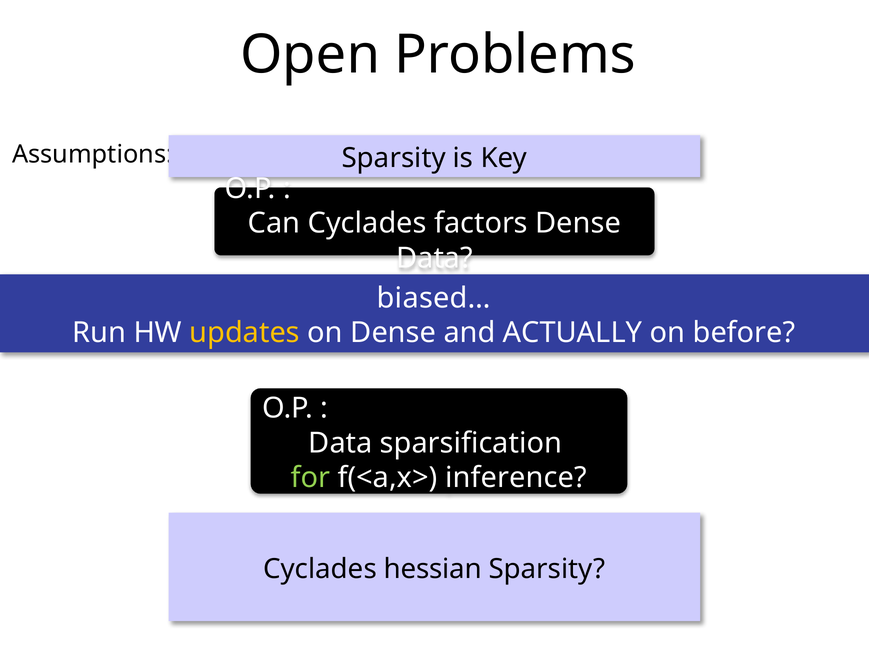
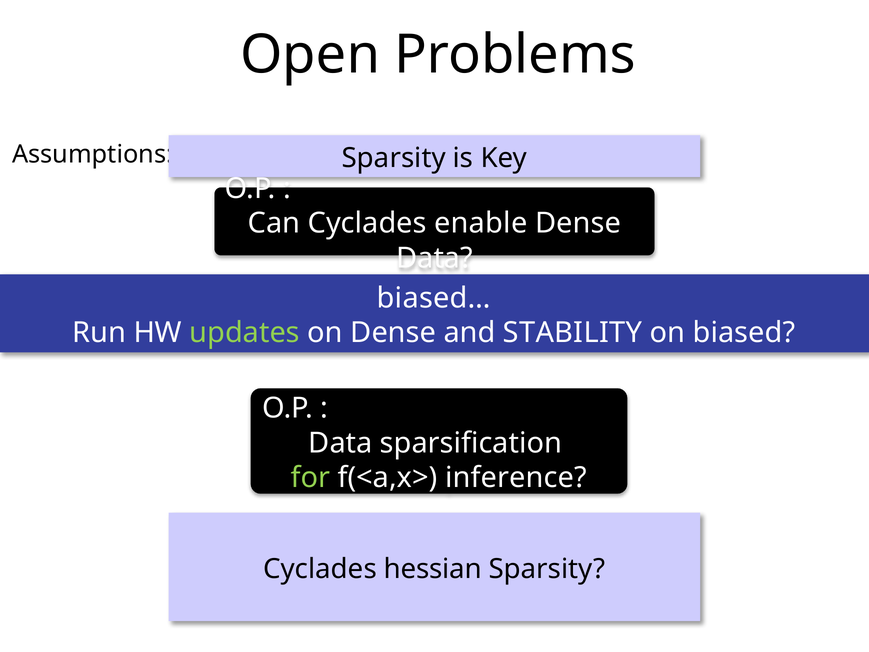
factors: factors -> enable
updates colour: yellow -> light green
ACTUALLY: ACTUALLY -> STABILITY
before: before -> biased
